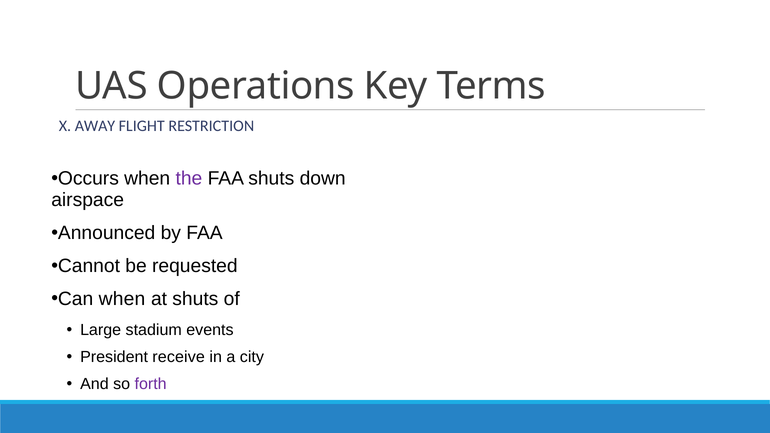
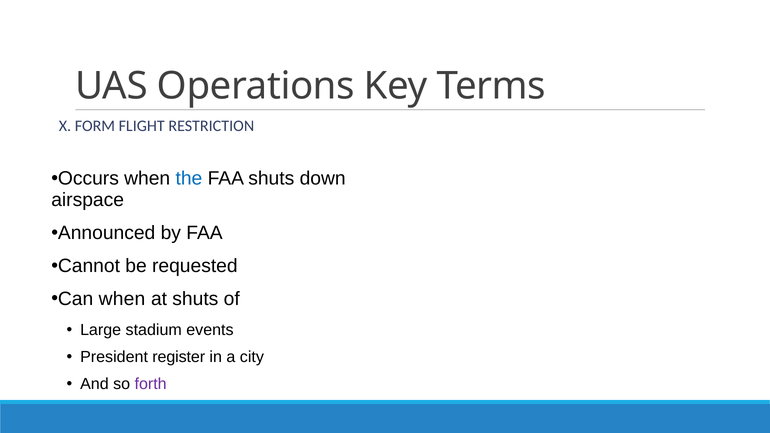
AWAY: AWAY -> FORM
the colour: purple -> blue
receive: receive -> register
